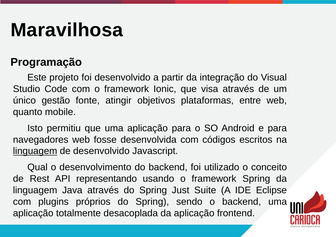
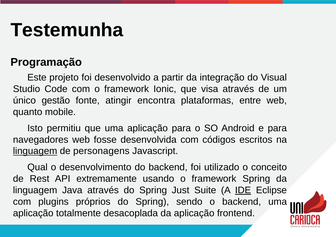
Maravilhosa: Maravilhosa -> Testemunha
objetivos: objetivos -> encontra
de desenvolvido: desenvolvido -> personagens
representando: representando -> extremamente
IDE underline: none -> present
